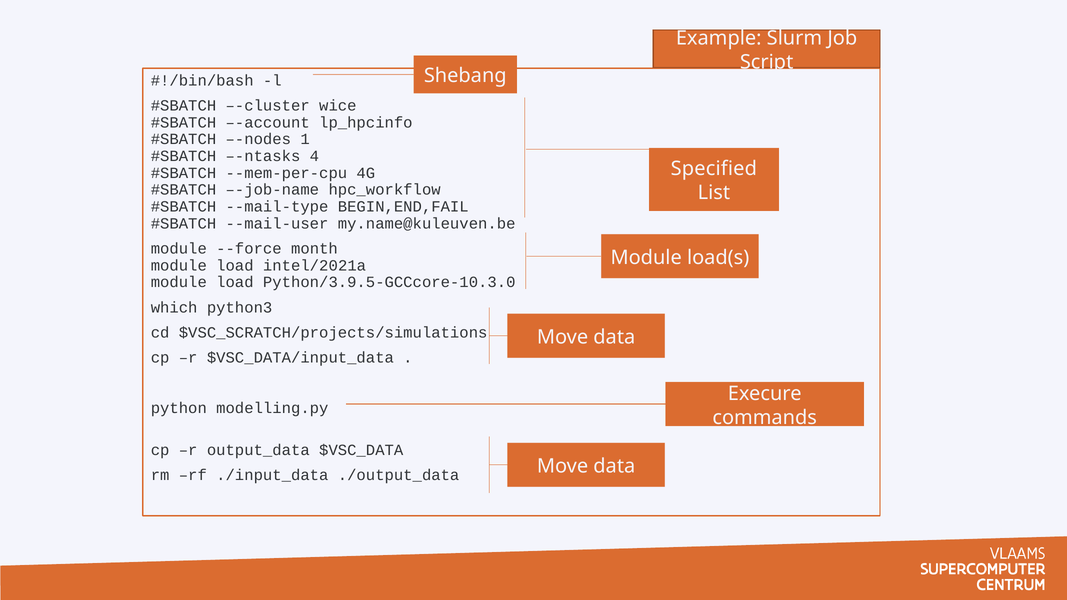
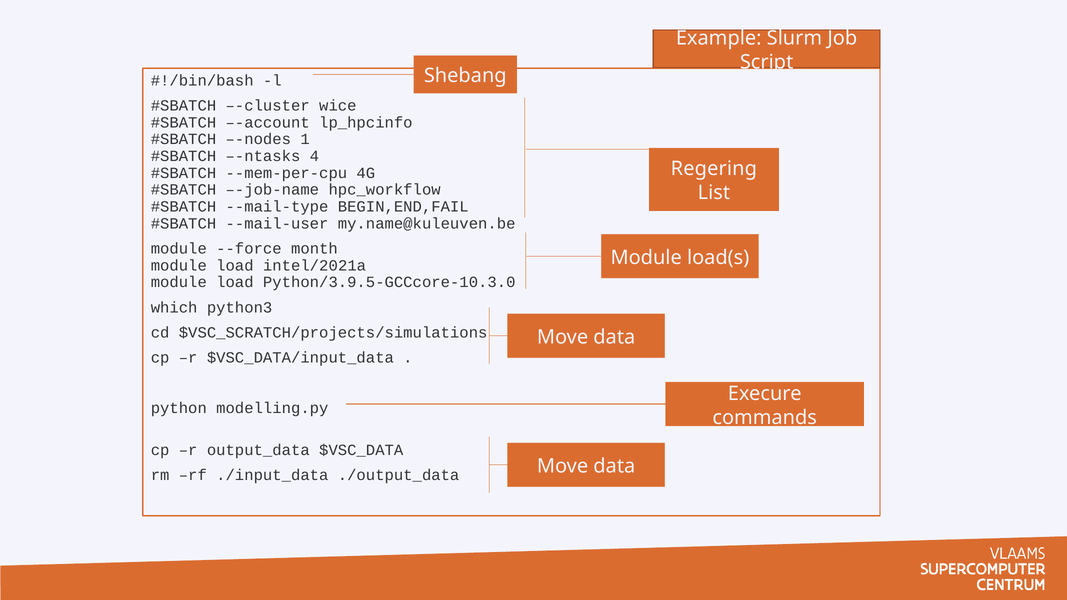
Specified: Specified -> Regering
